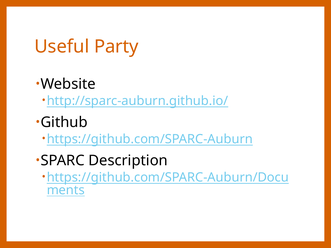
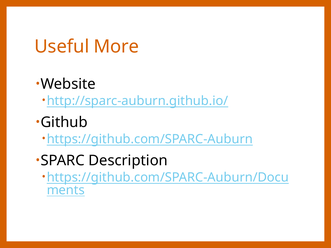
Party: Party -> More
